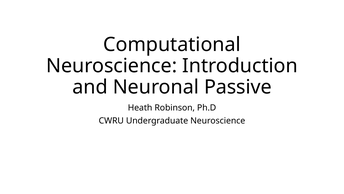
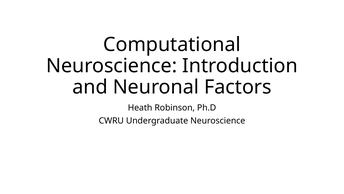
Passive: Passive -> Factors
